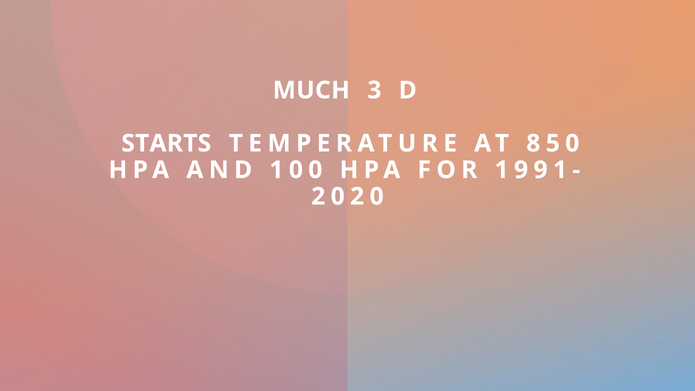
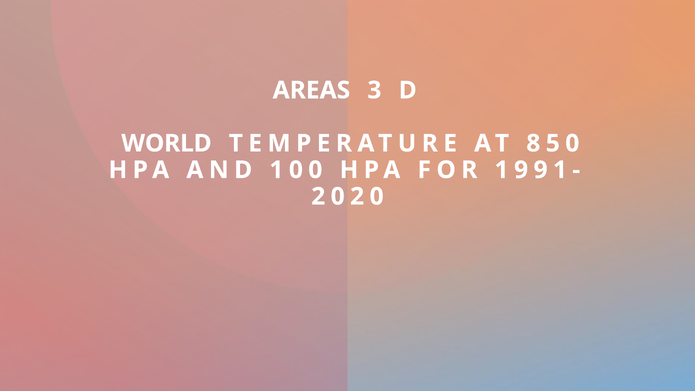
MUCH: MUCH -> AREAS
STARTS: STARTS -> WORLD
